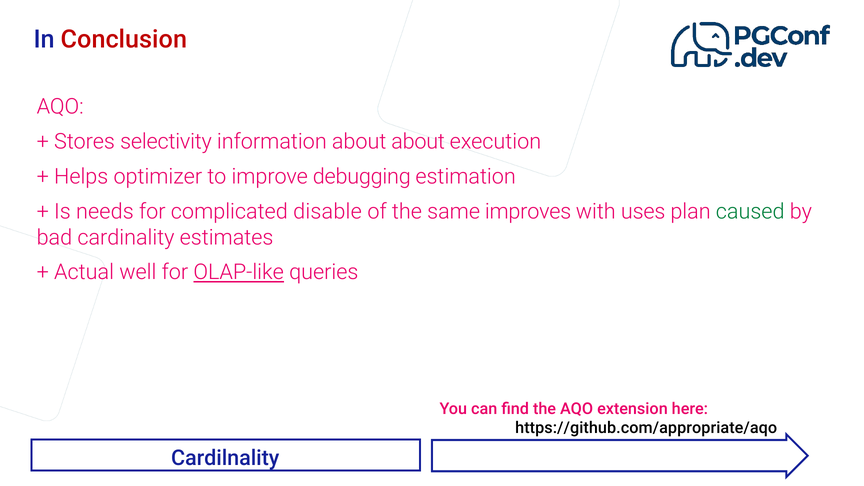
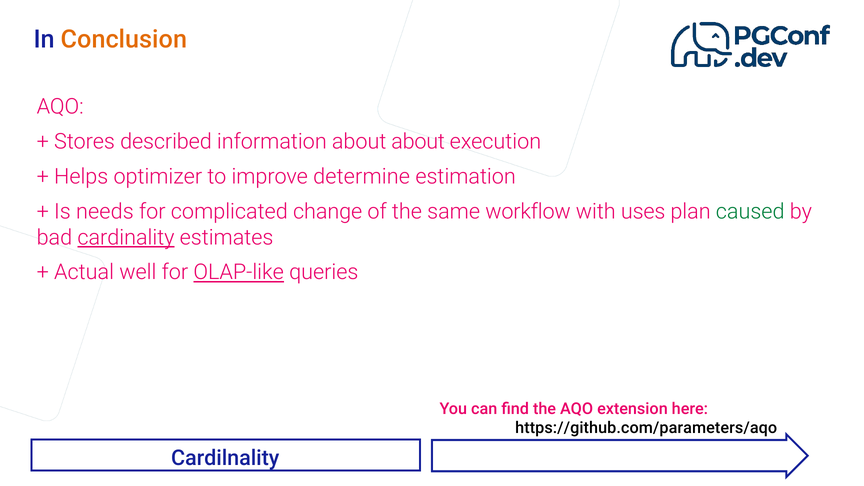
Conclusion colour: red -> orange
selectivity: selectivity -> described
debugging: debugging -> determine
disable: disable -> change
improves: improves -> workflow
cardinality underline: none -> present
https://github.com/appropriate/aqo: https://github.com/appropriate/aqo -> https://github.com/parameters/aqo
